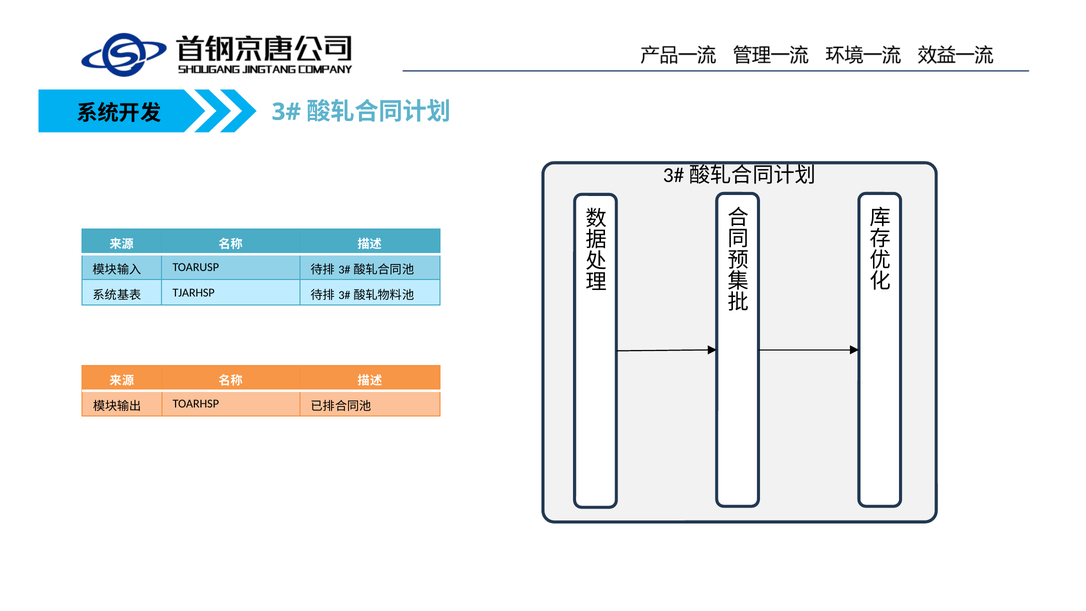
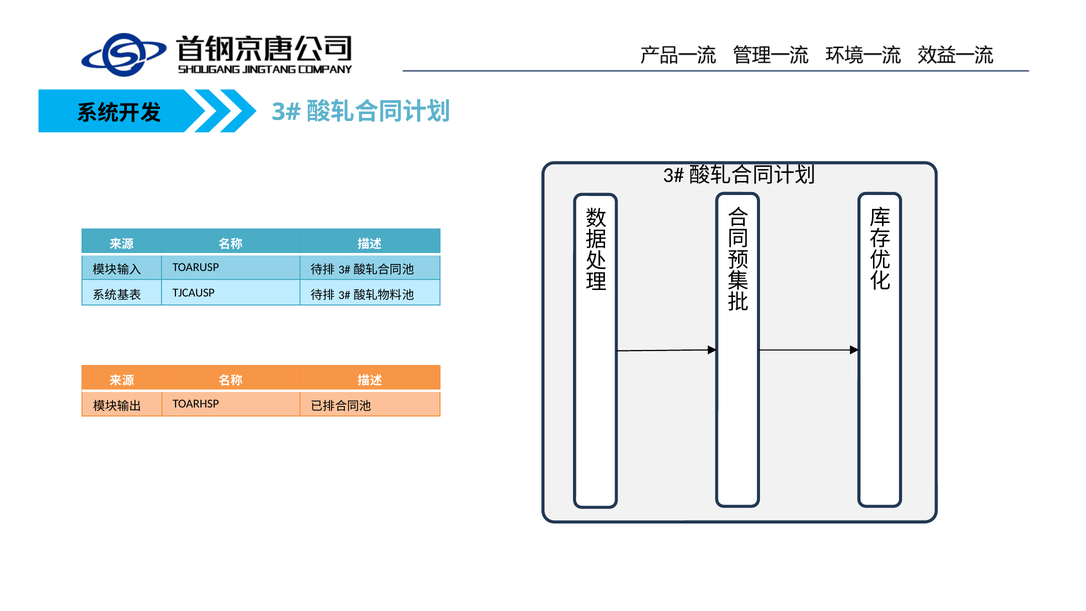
TJARHSP: TJARHSP -> TJCAUSP
